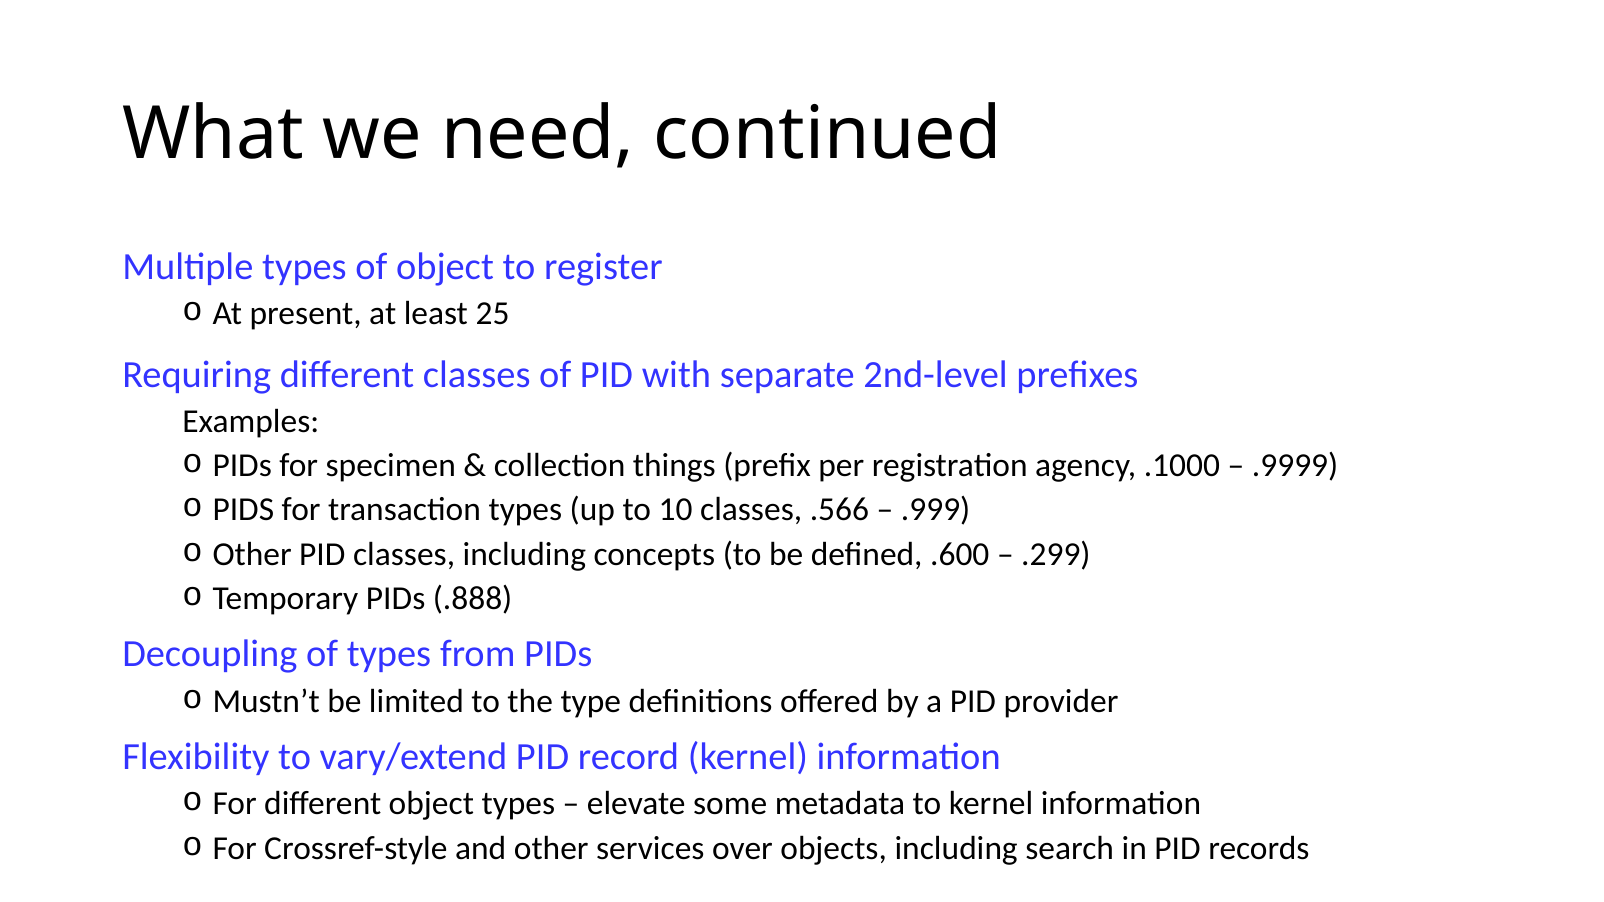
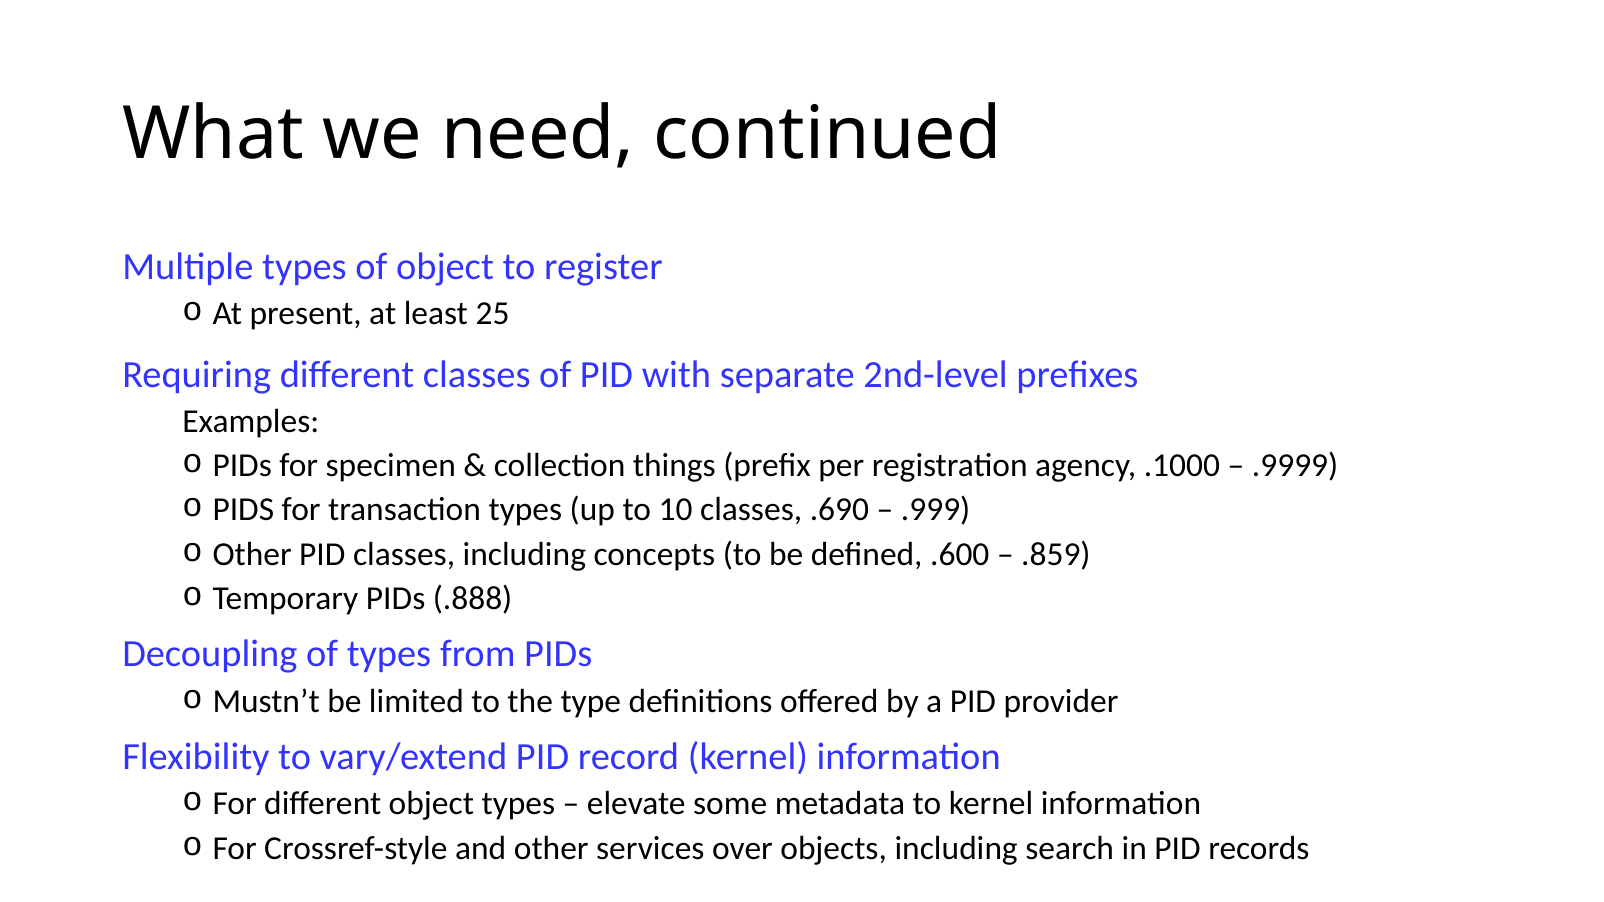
.566: .566 -> .690
.299: .299 -> .859
